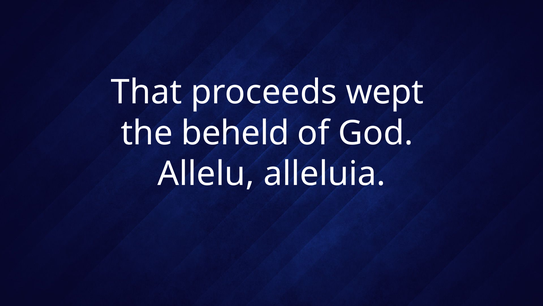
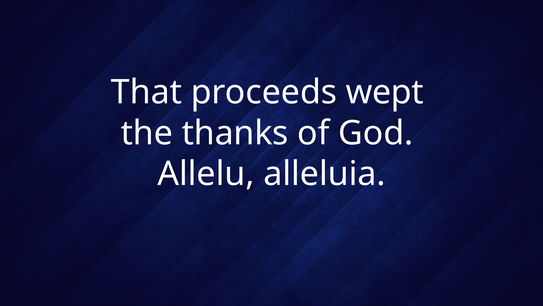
beheld: beheld -> thanks
